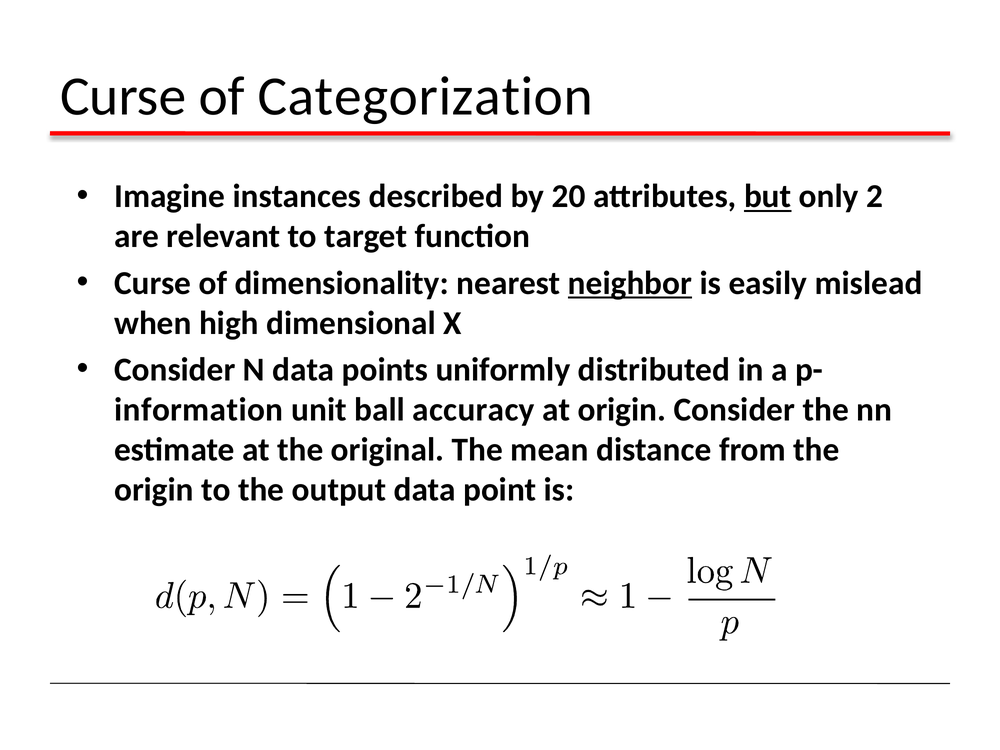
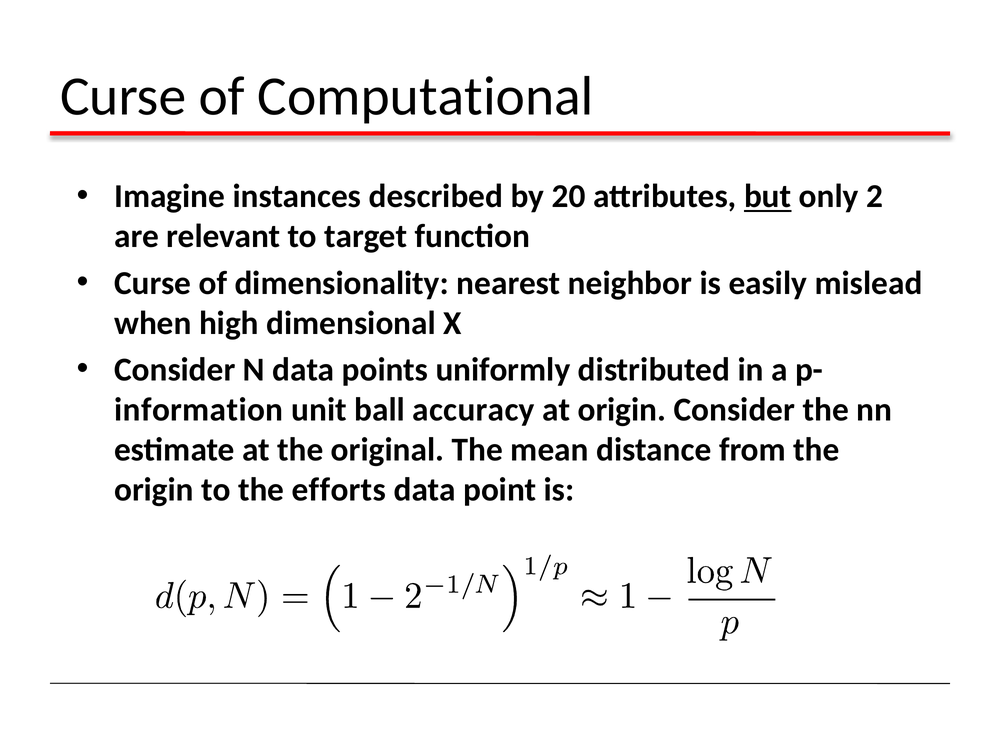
Categorization: Categorization -> Computational
neighbor underline: present -> none
output: output -> efforts
